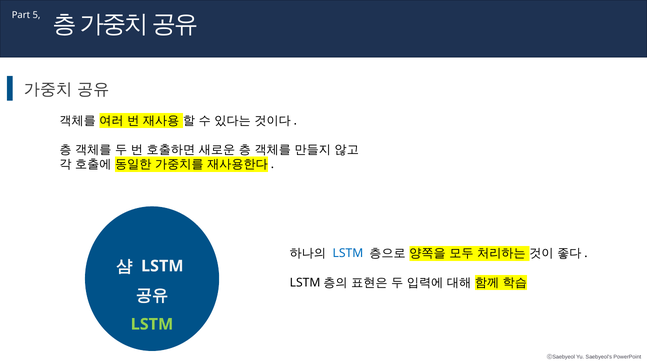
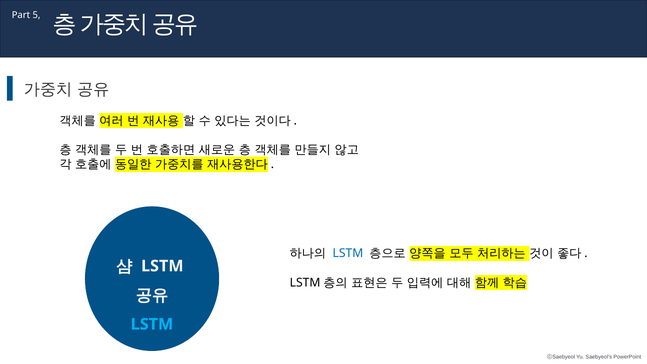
LSTM at (152, 324) colour: light green -> light blue
